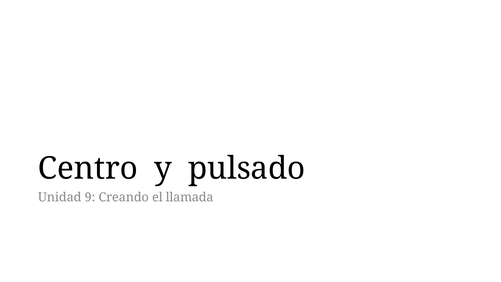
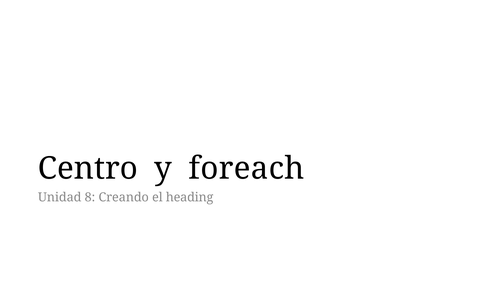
pulsado: pulsado -> foreach
9: 9 -> 8
llamada: llamada -> heading
